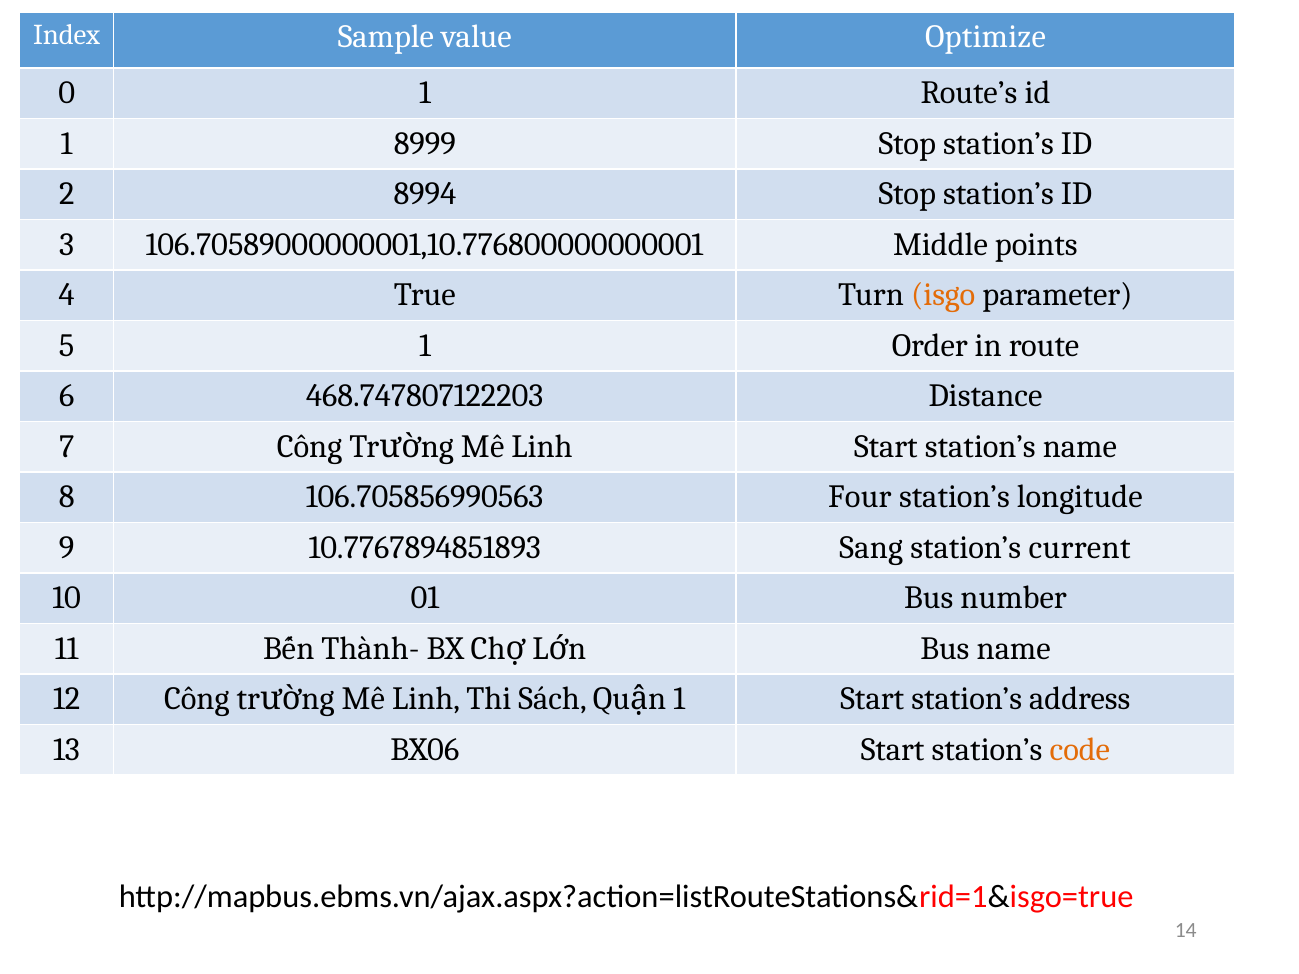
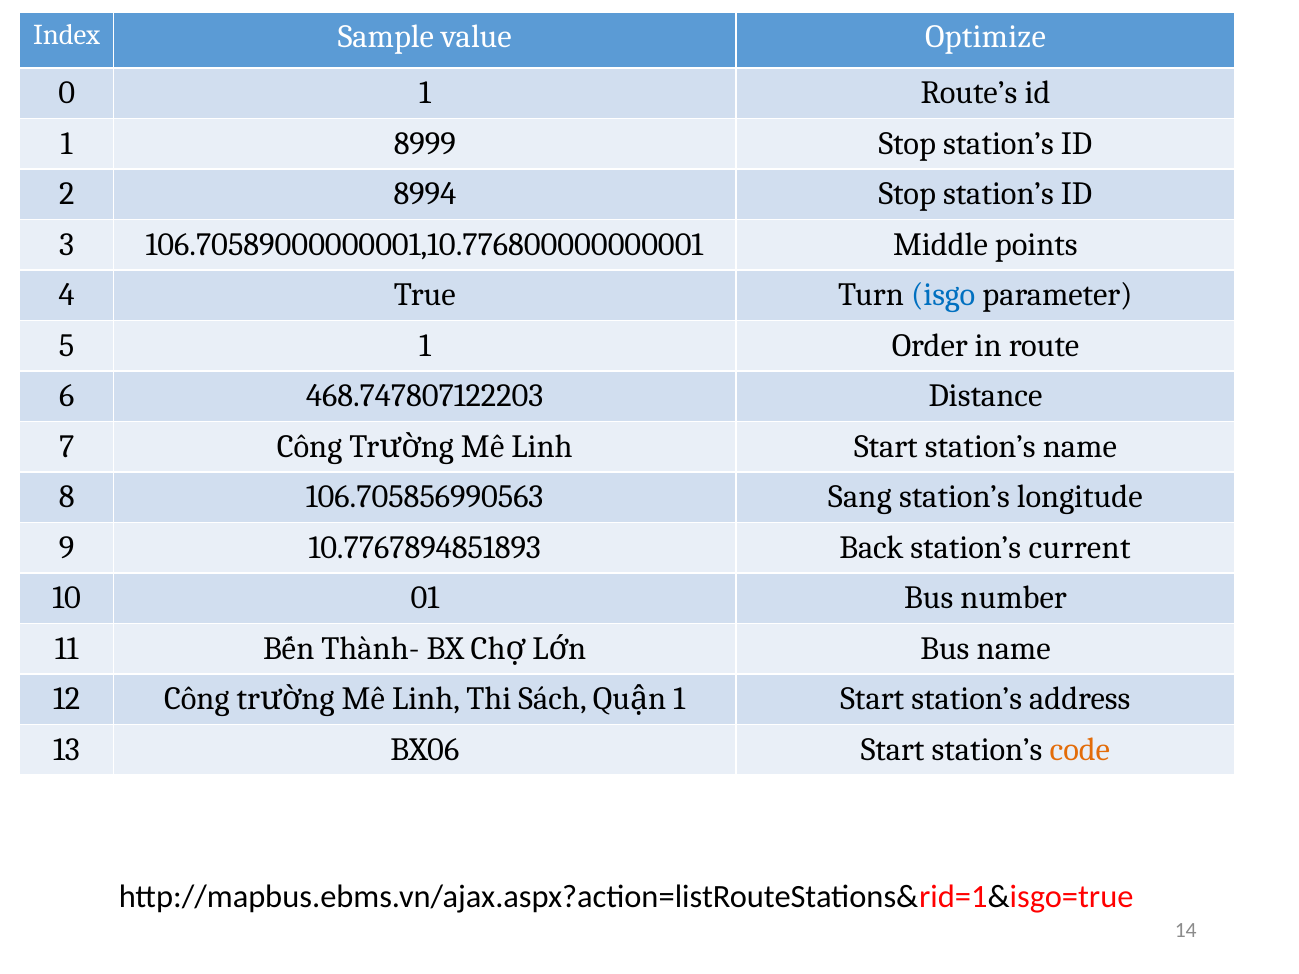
isgo colour: orange -> blue
Four: Four -> Sang
Sang: Sang -> Back
